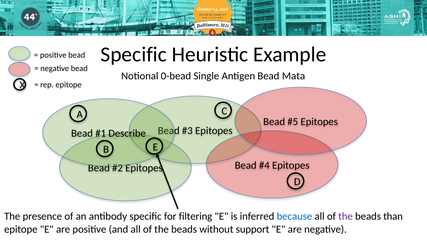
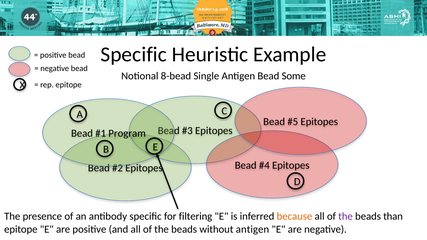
0-bead: 0-bead -> 8-bead
Mata: Mata -> Some
Describe: Describe -> Program
because colour: blue -> orange
without support: support -> antigen
